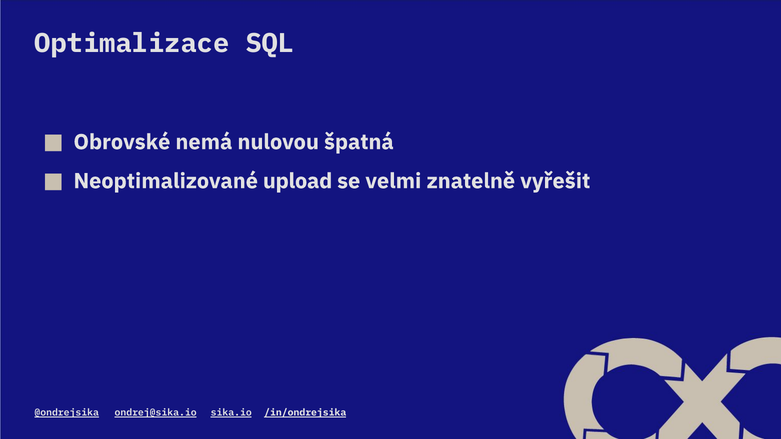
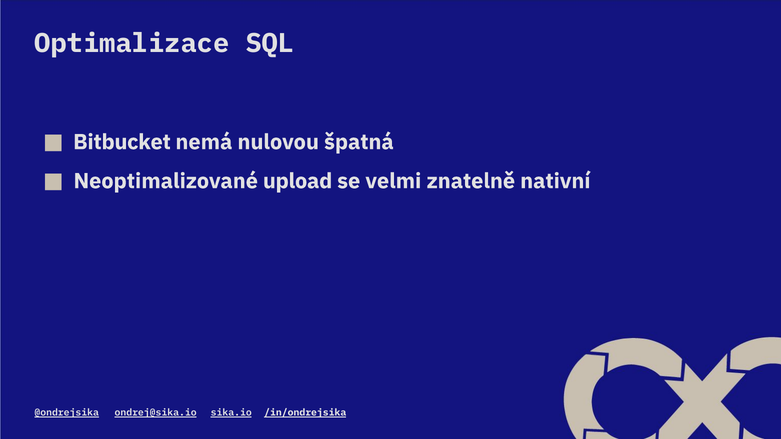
Obrovské: Obrovské -> Bitbucket
vyřešit: vyřešit -> nativní
